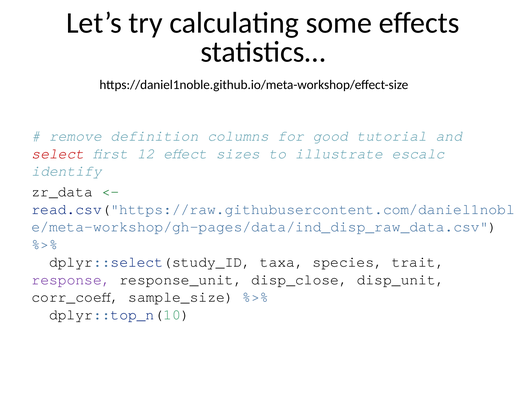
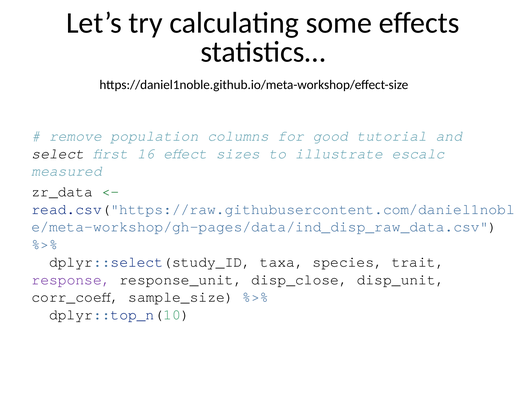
definition: definition -> population
select colour: red -> black
12: 12 -> 16
identify: identify -> measured
